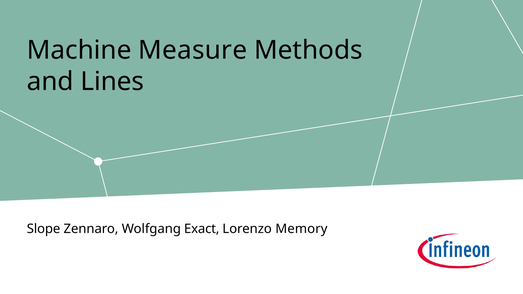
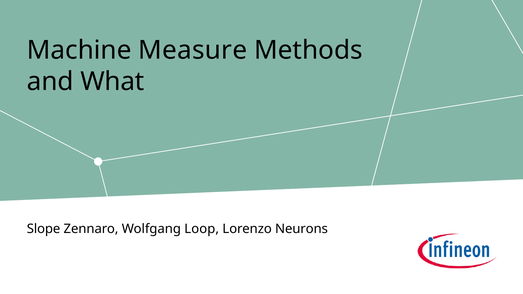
Lines: Lines -> What
Exact: Exact -> Loop
Memory: Memory -> Neurons
